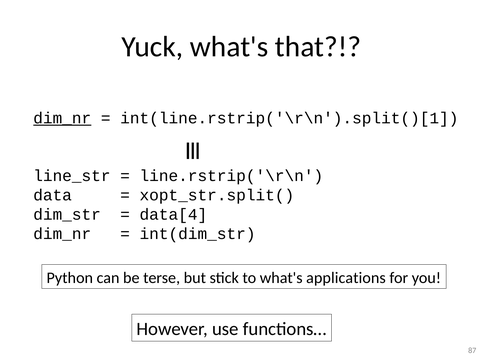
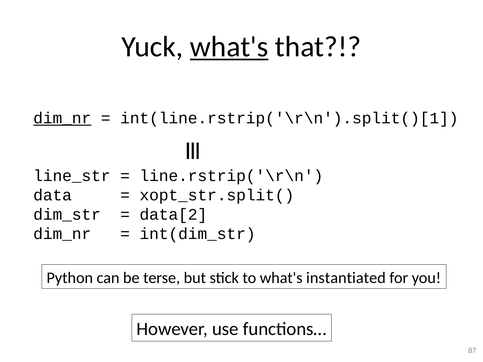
what's at (229, 47) underline: none -> present
data[4: data[4 -> data[2
applications: applications -> instantiated
